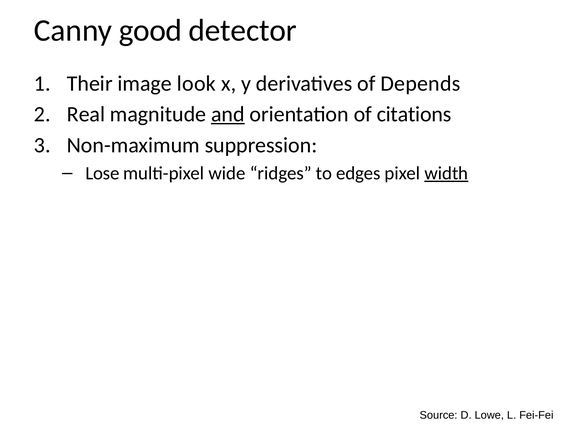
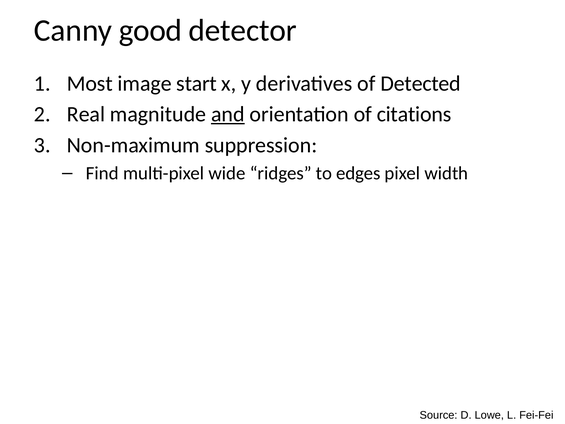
Their: Their -> Most
look: look -> start
Depends: Depends -> Detected
Lose: Lose -> Find
width underline: present -> none
